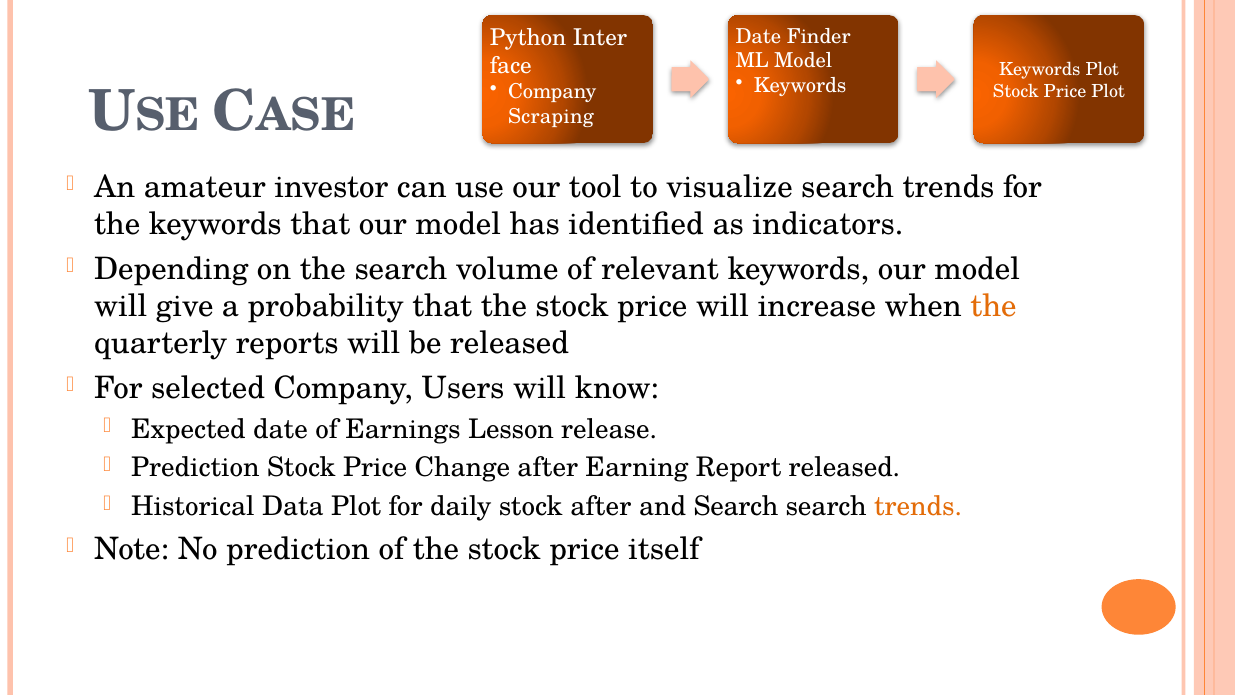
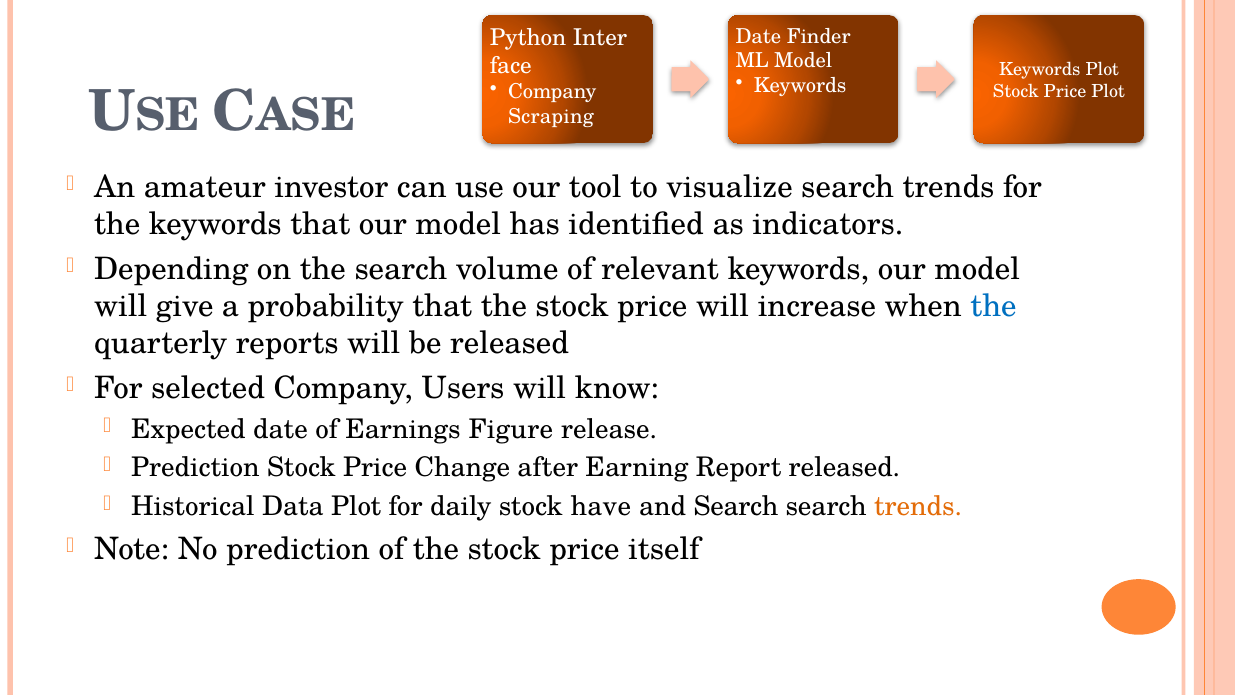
the at (993, 306) colour: orange -> blue
Lesson: Lesson -> Figure
stock after: after -> have
